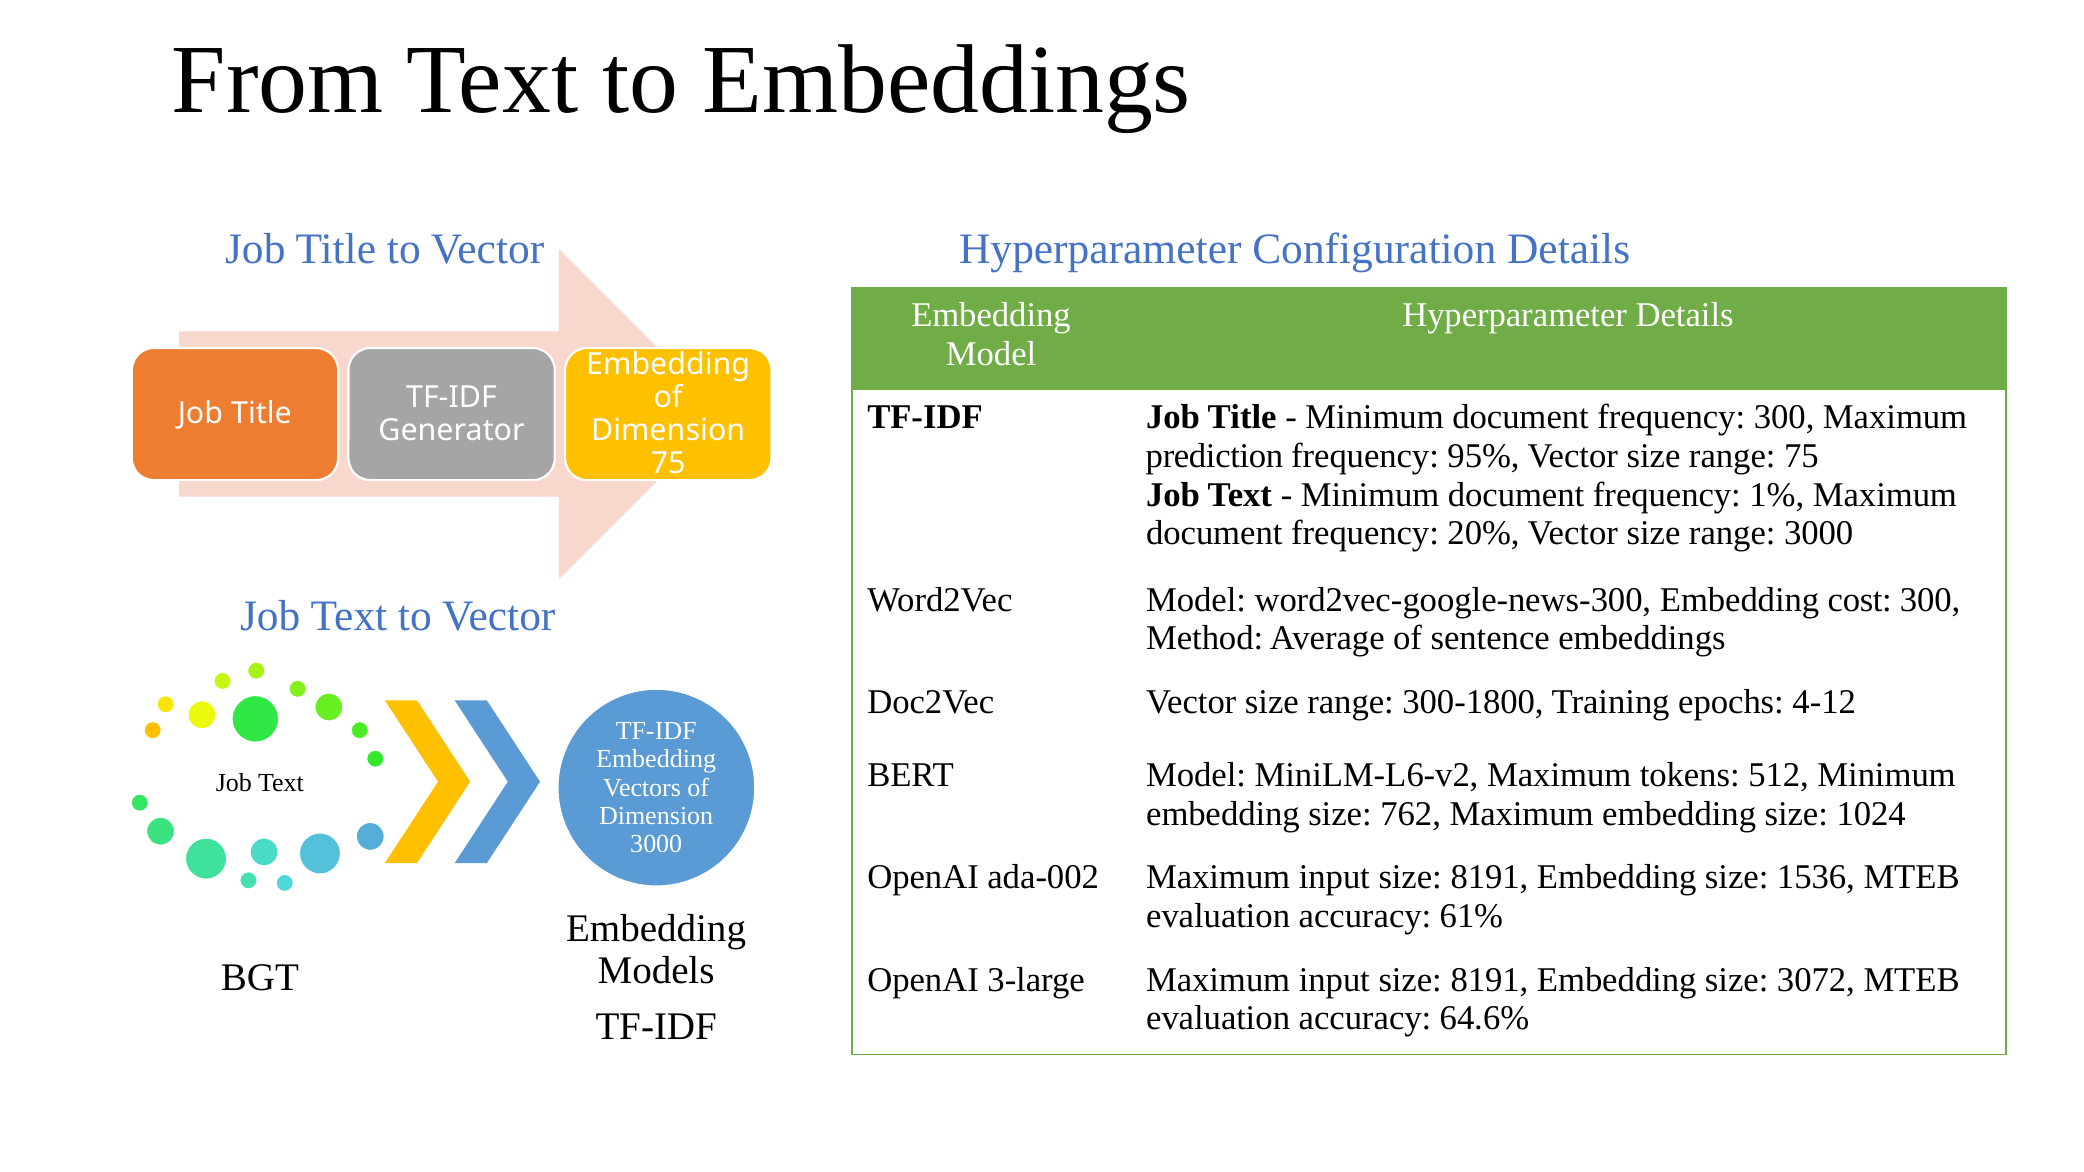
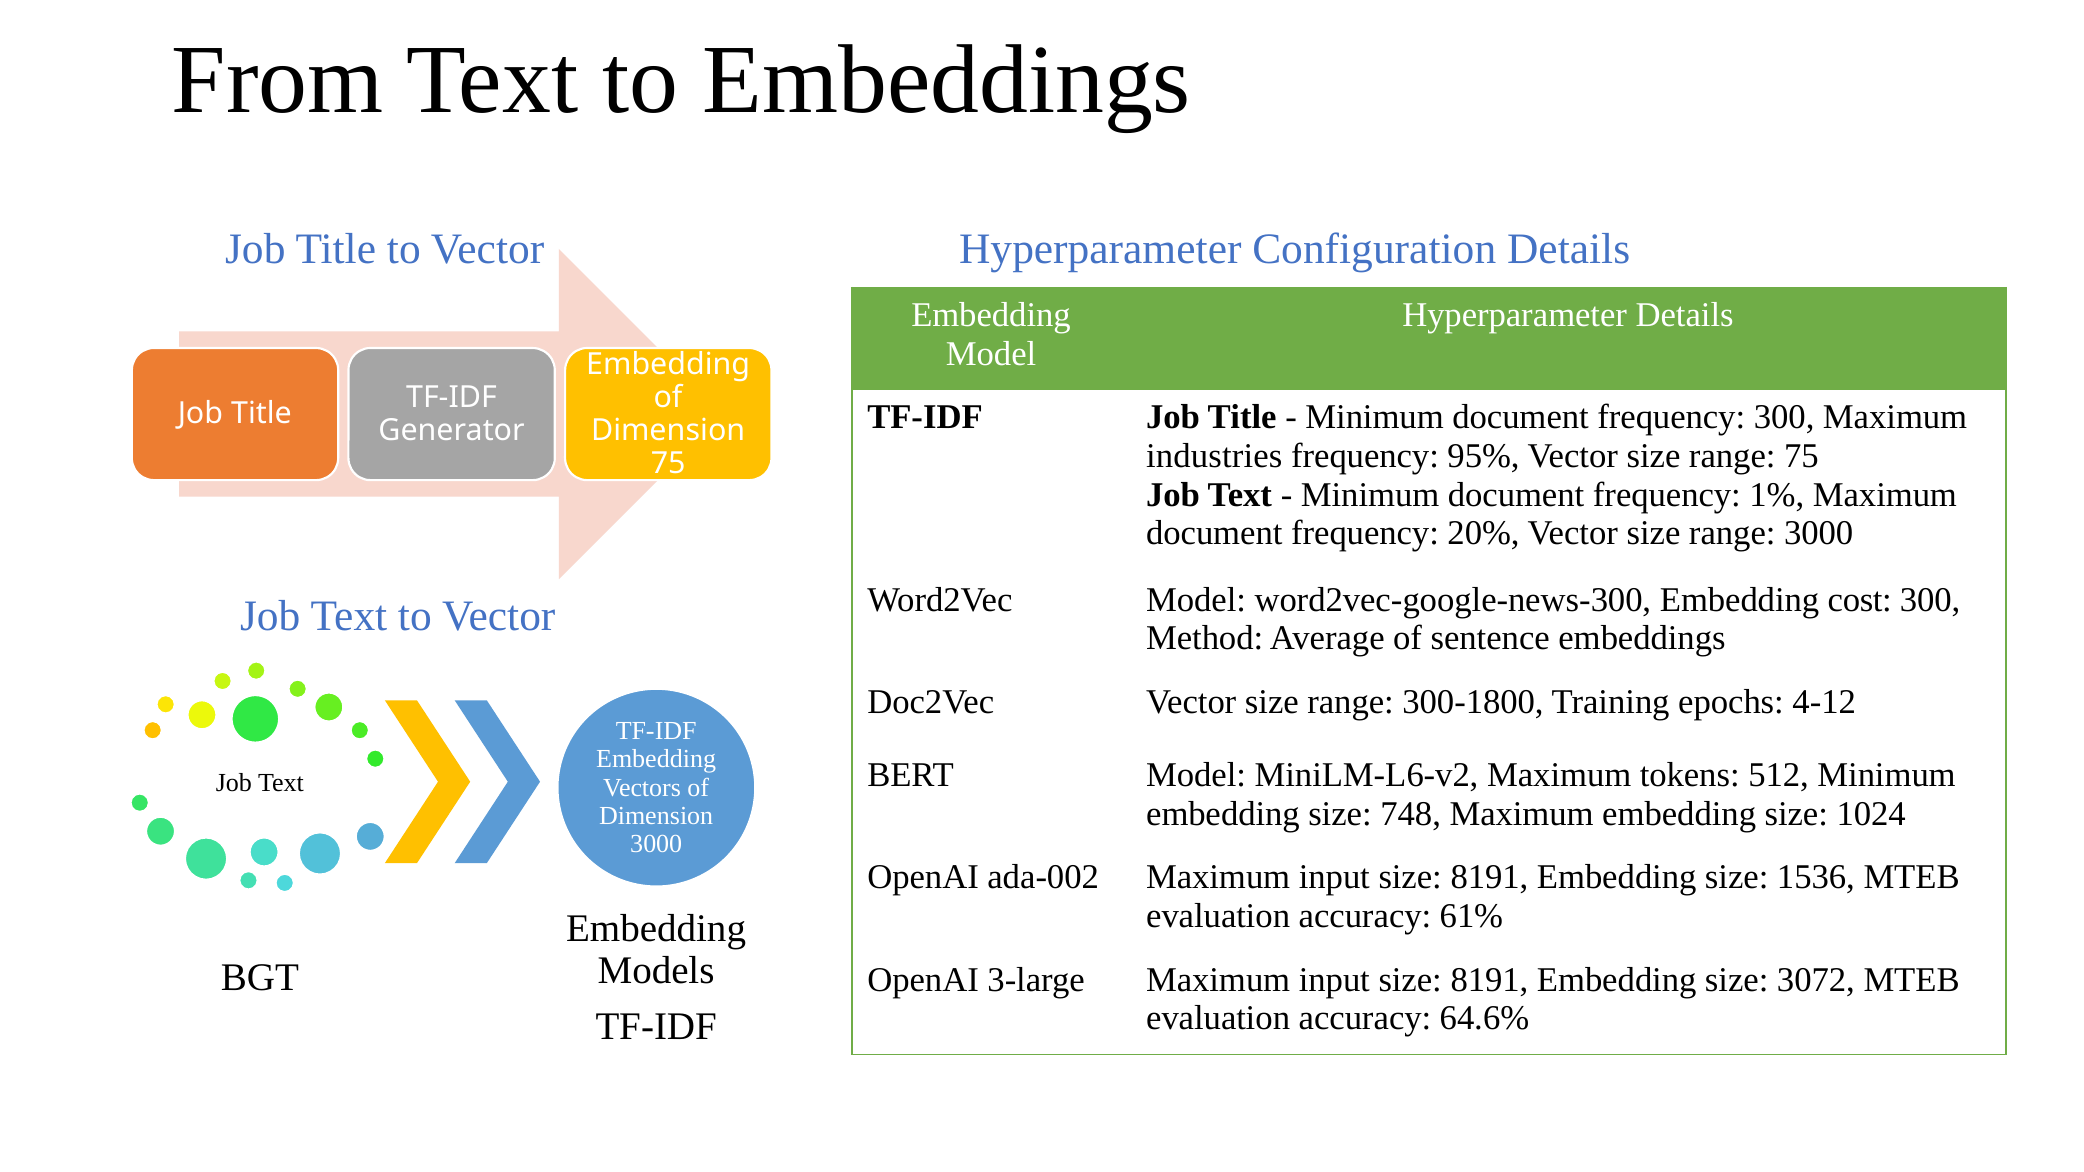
prediction: prediction -> industries
762: 762 -> 748
